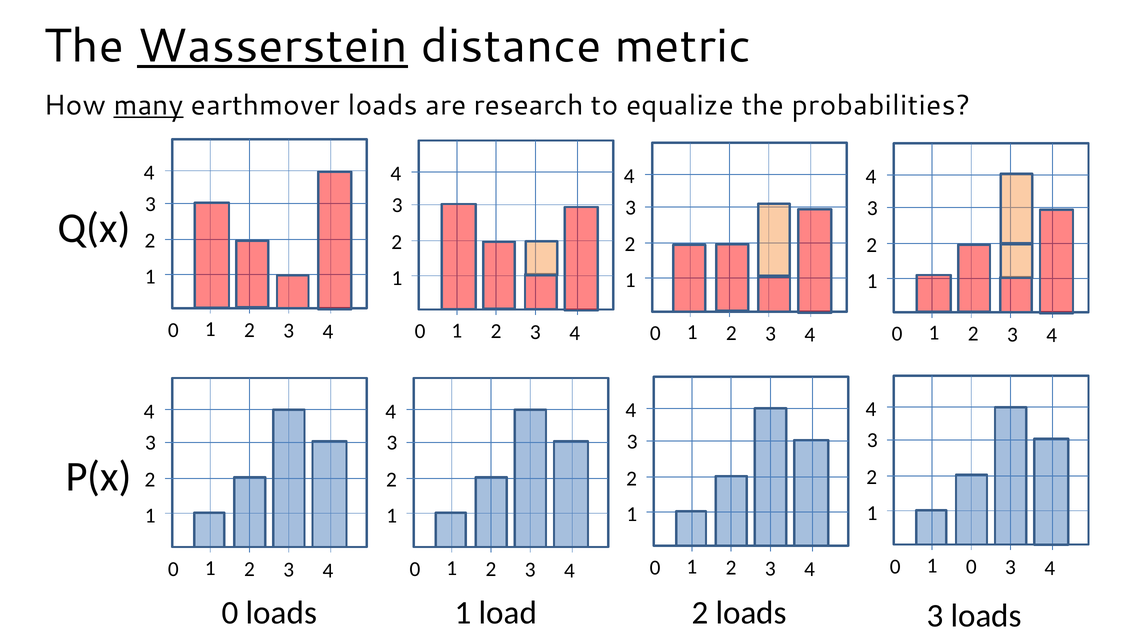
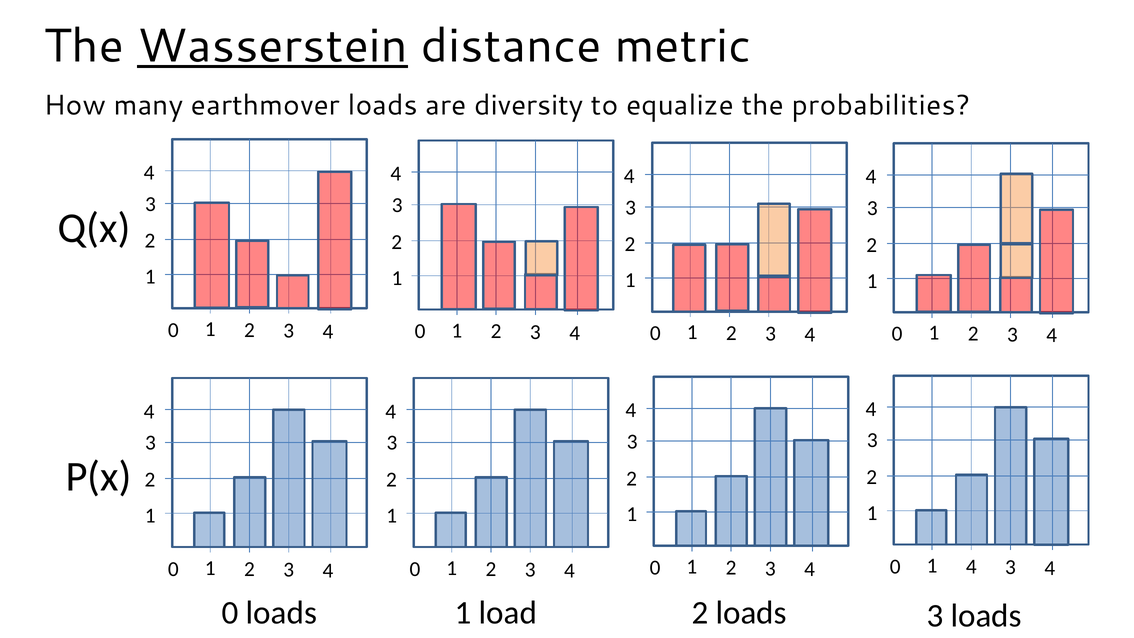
many underline: present -> none
research: research -> diversity
1 0: 0 -> 4
